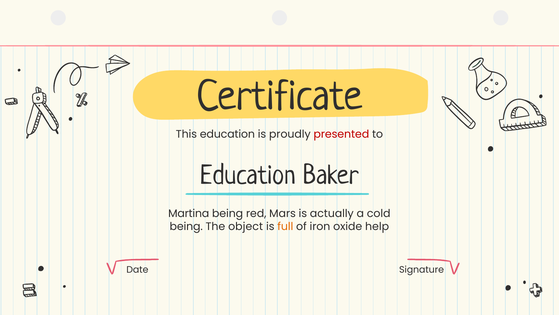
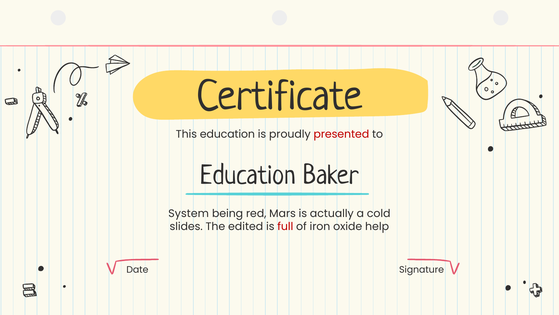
Martina: Martina -> System
being at (186, 226): being -> slides
object: object -> edited
full colour: orange -> red
